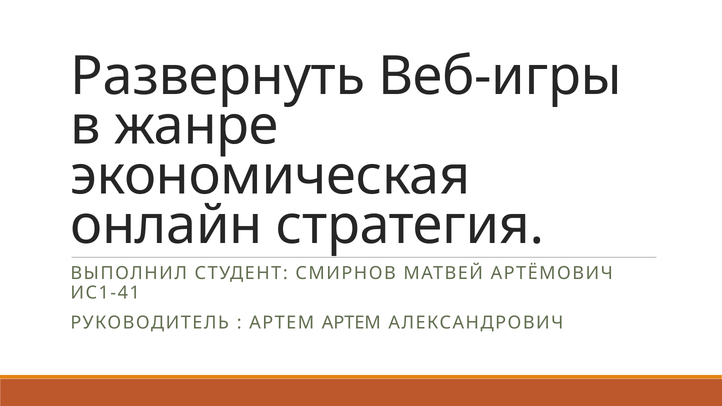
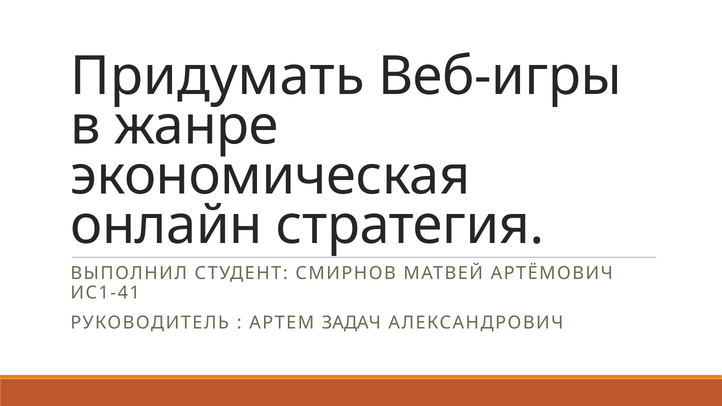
Развернуть: Развернуть -> Придумать
АРТЕМ АРТЕМ: АРТЕМ -> ЗАДАЧ
